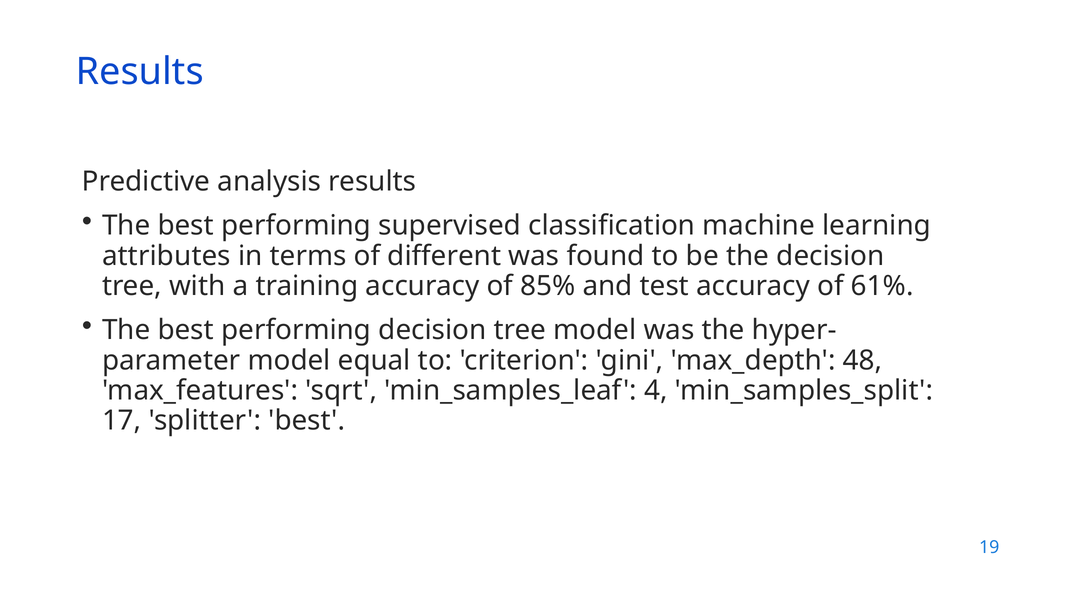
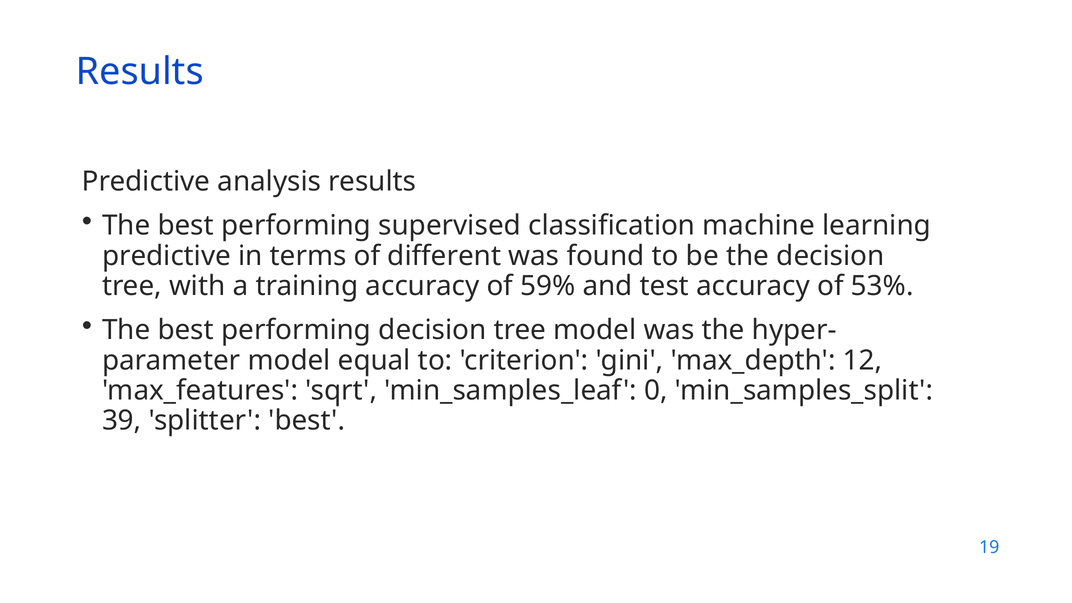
attributes at (166, 256): attributes -> predictive
85%: 85% -> 59%
61%: 61% -> 53%
48: 48 -> 12
4: 4 -> 0
17: 17 -> 39
